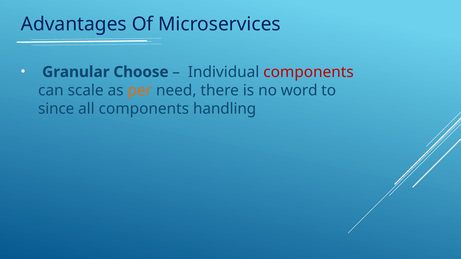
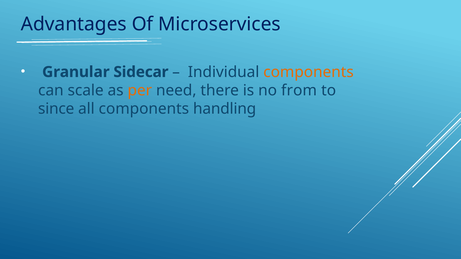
Choose: Choose -> Sidecar
components at (308, 72) colour: red -> orange
word: word -> from
